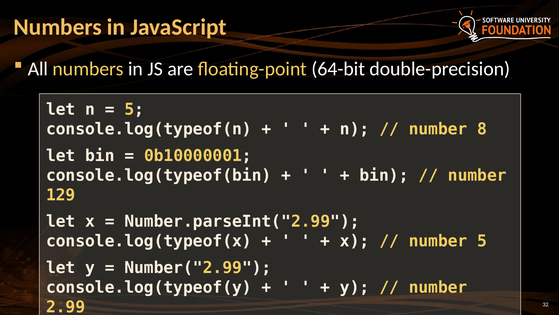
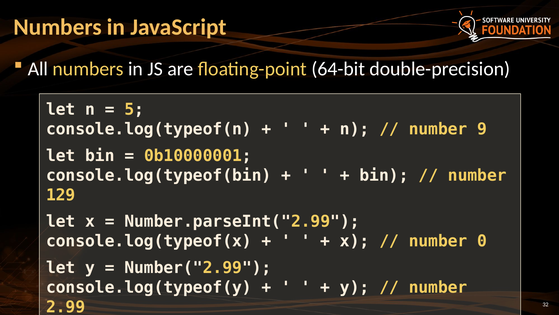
8: 8 -> 9
number 5: 5 -> 0
